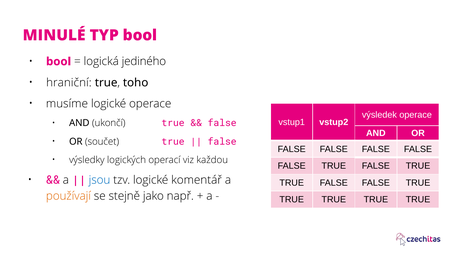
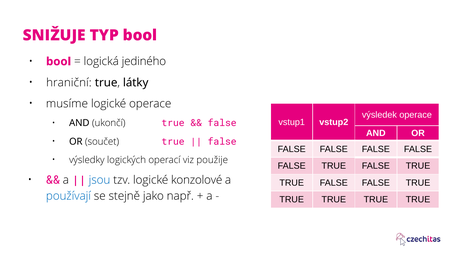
MINULÉ: MINULÉ -> SNIŽUJE
toho: toho -> látky
každou: každou -> použije
komentář: komentář -> konzolové
používají colour: orange -> blue
